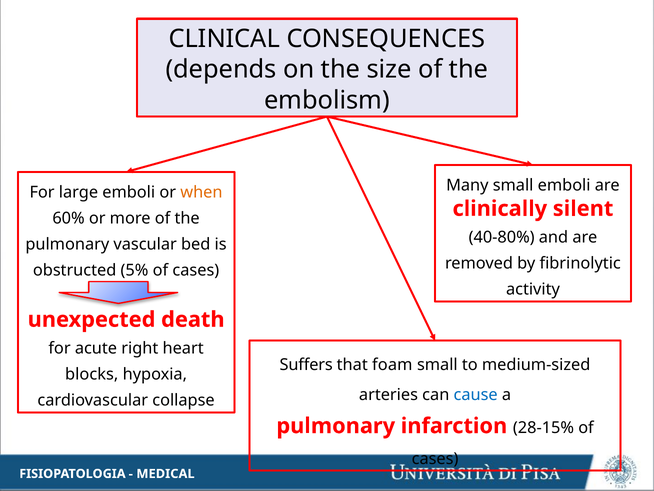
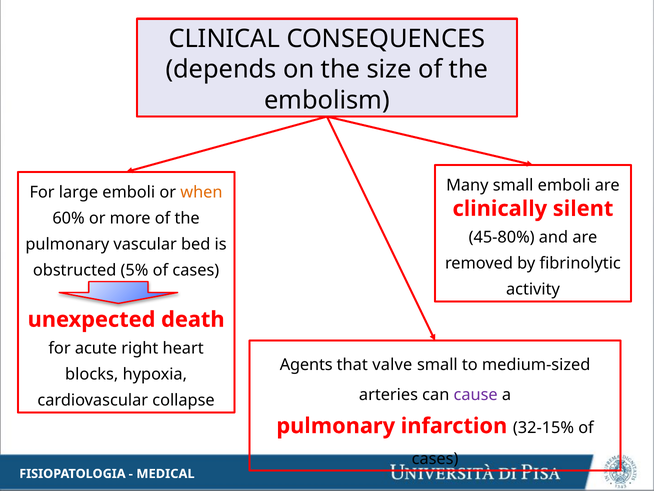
40-80%: 40-80% -> 45-80%
Suffers: Suffers -> Agents
foam: foam -> valve
cause colour: blue -> purple
28-15%: 28-15% -> 32-15%
